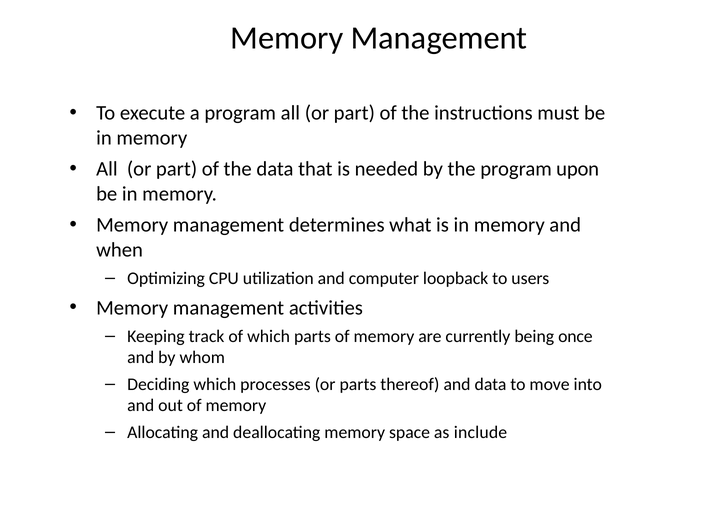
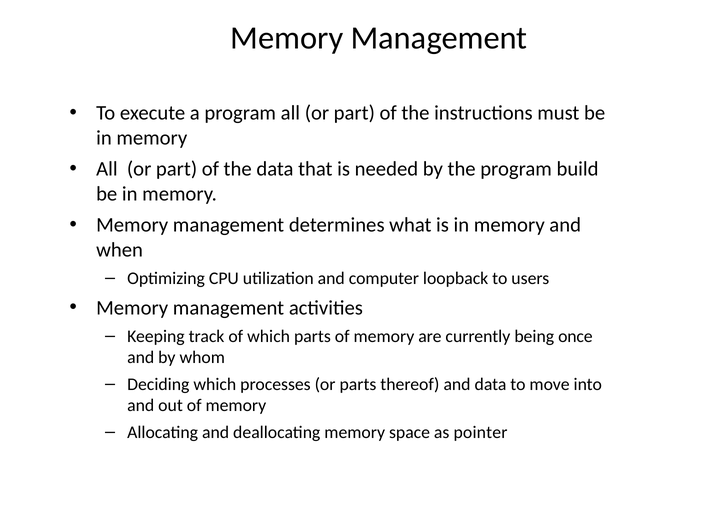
upon: upon -> build
include: include -> pointer
